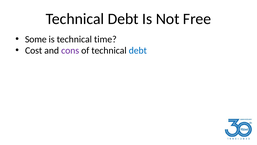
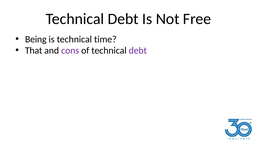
Some: Some -> Being
Cost: Cost -> That
debt at (138, 50) colour: blue -> purple
